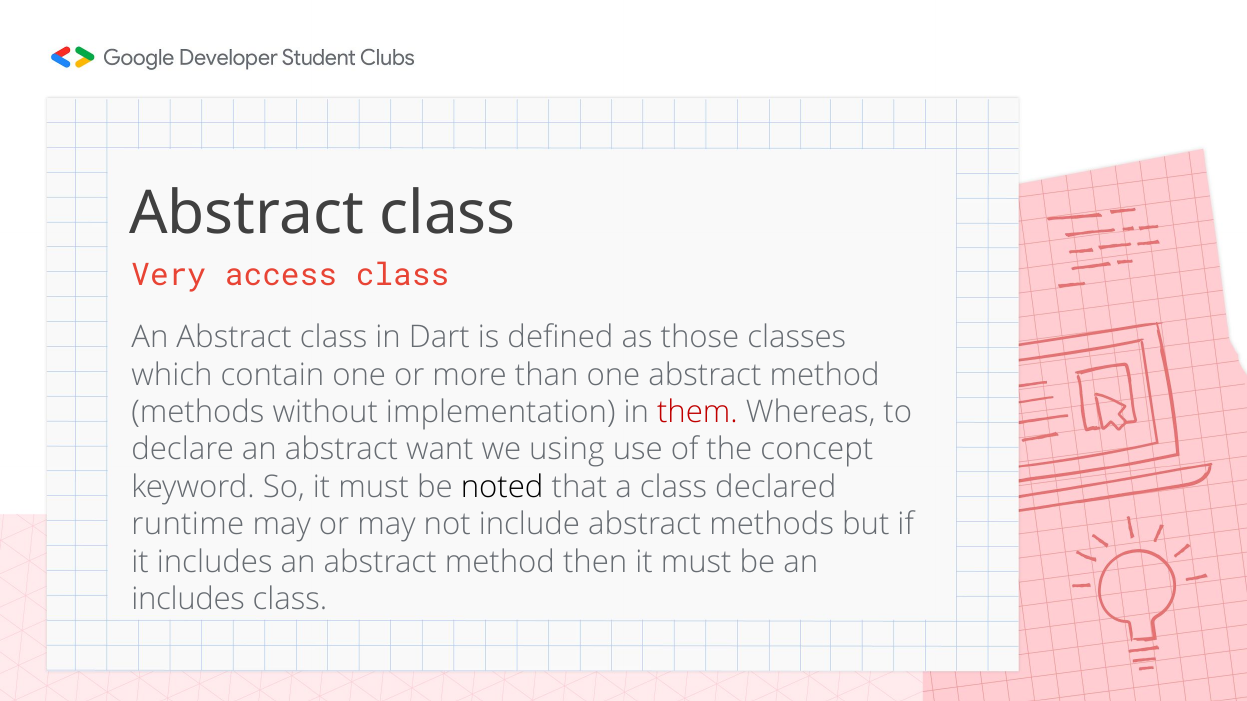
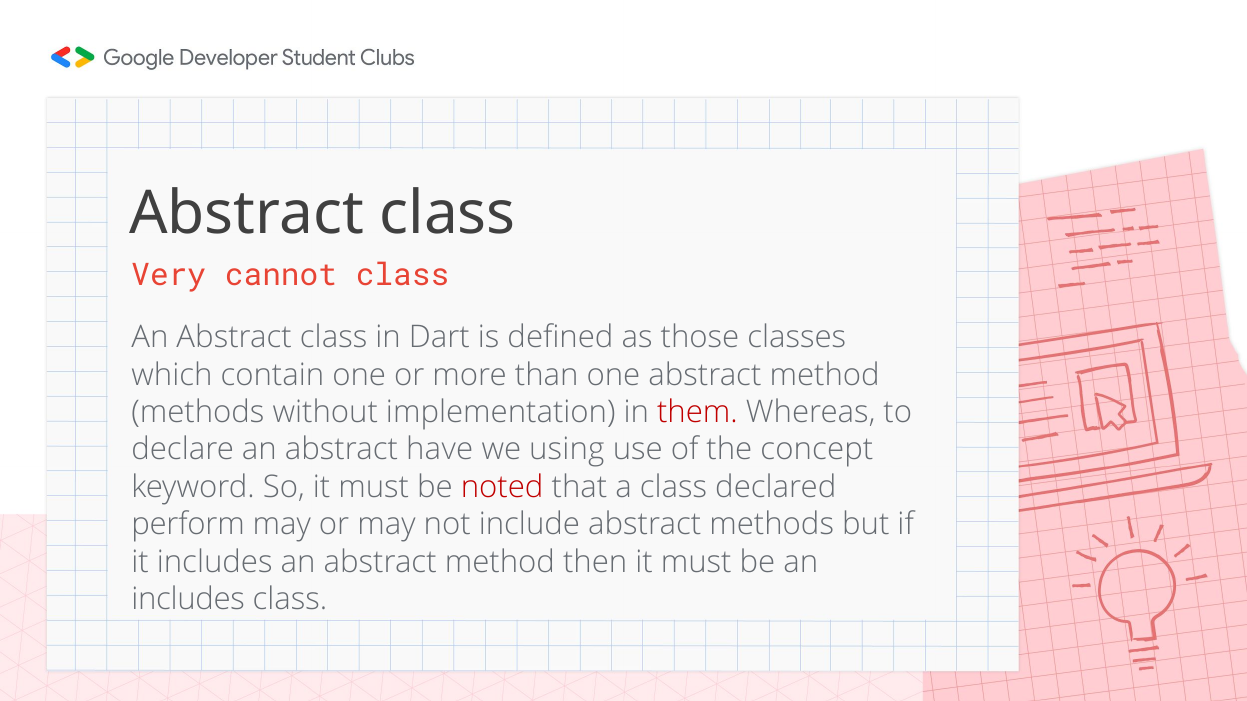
access: access -> cannot
want: want -> have
noted colour: black -> red
runtime: runtime -> perform
